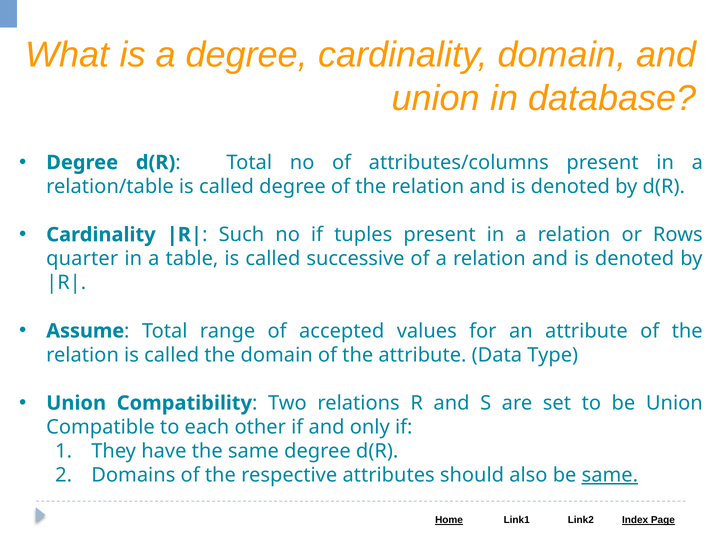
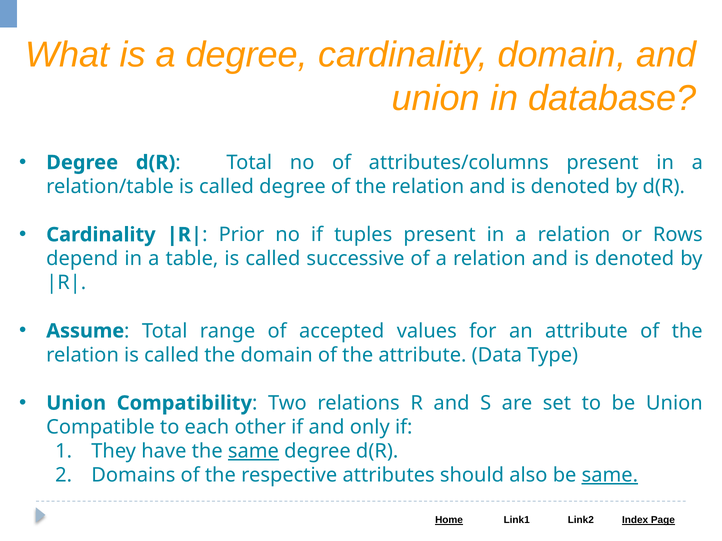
Such: Such -> Prior
quarter: quarter -> depend
same at (253, 452) underline: none -> present
